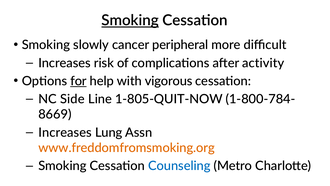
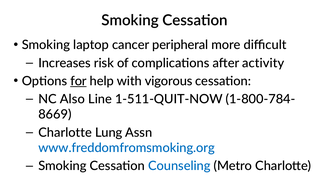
Smoking at (130, 20) underline: present -> none
slowly: slowly -> laptop
Side: Side -> Also
1-805-QUIT-NOW: 1-805-QUIT-NOW -> 1-511-QUIT-NOW
Increases at (65, 132): Increases -> Charlotte
www.freddomfromsmoking.org colour: orange -> blue
